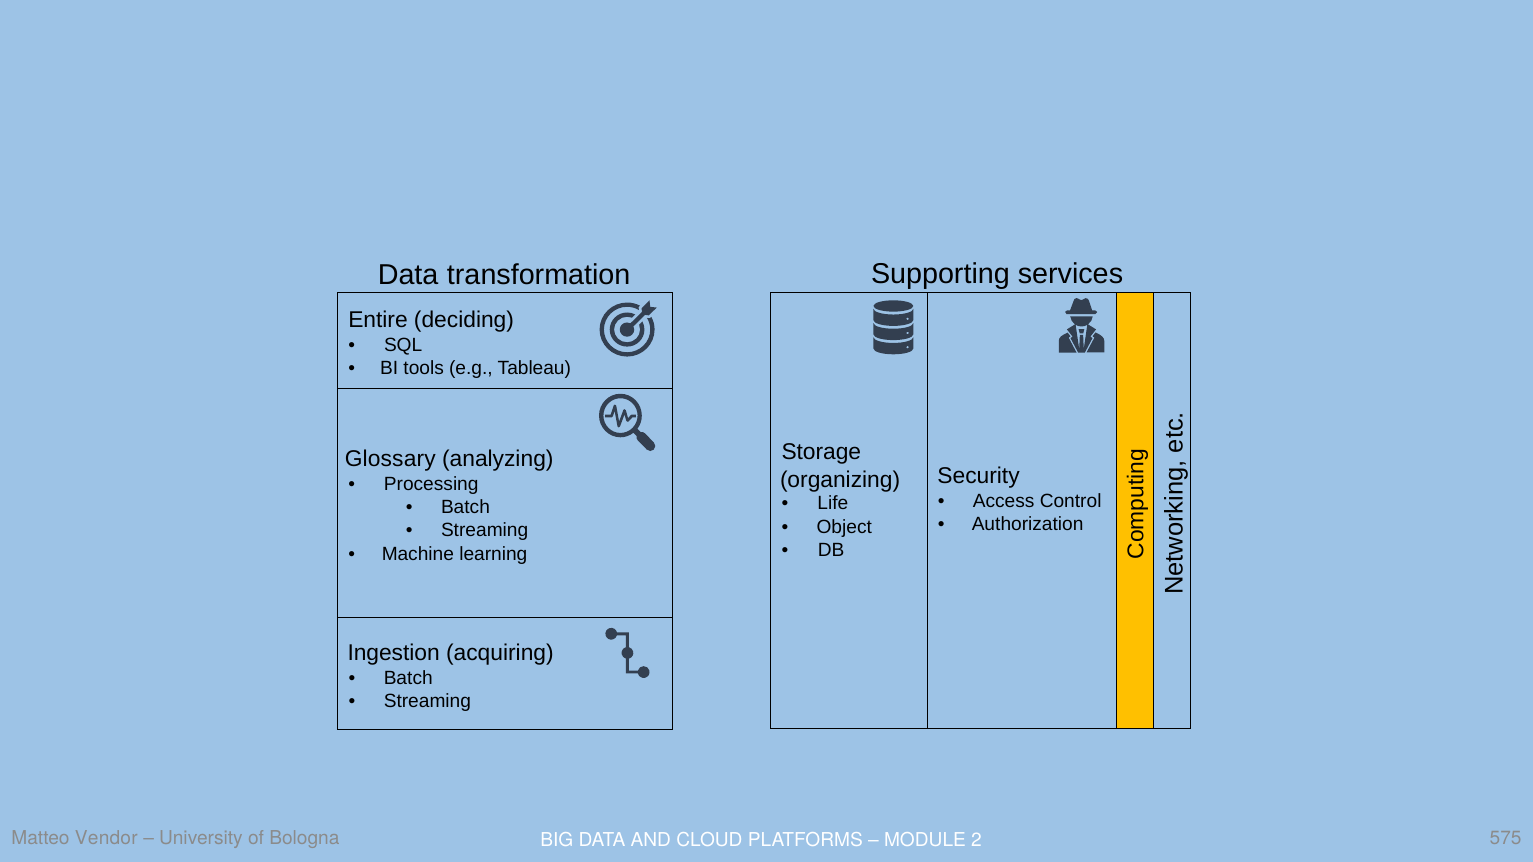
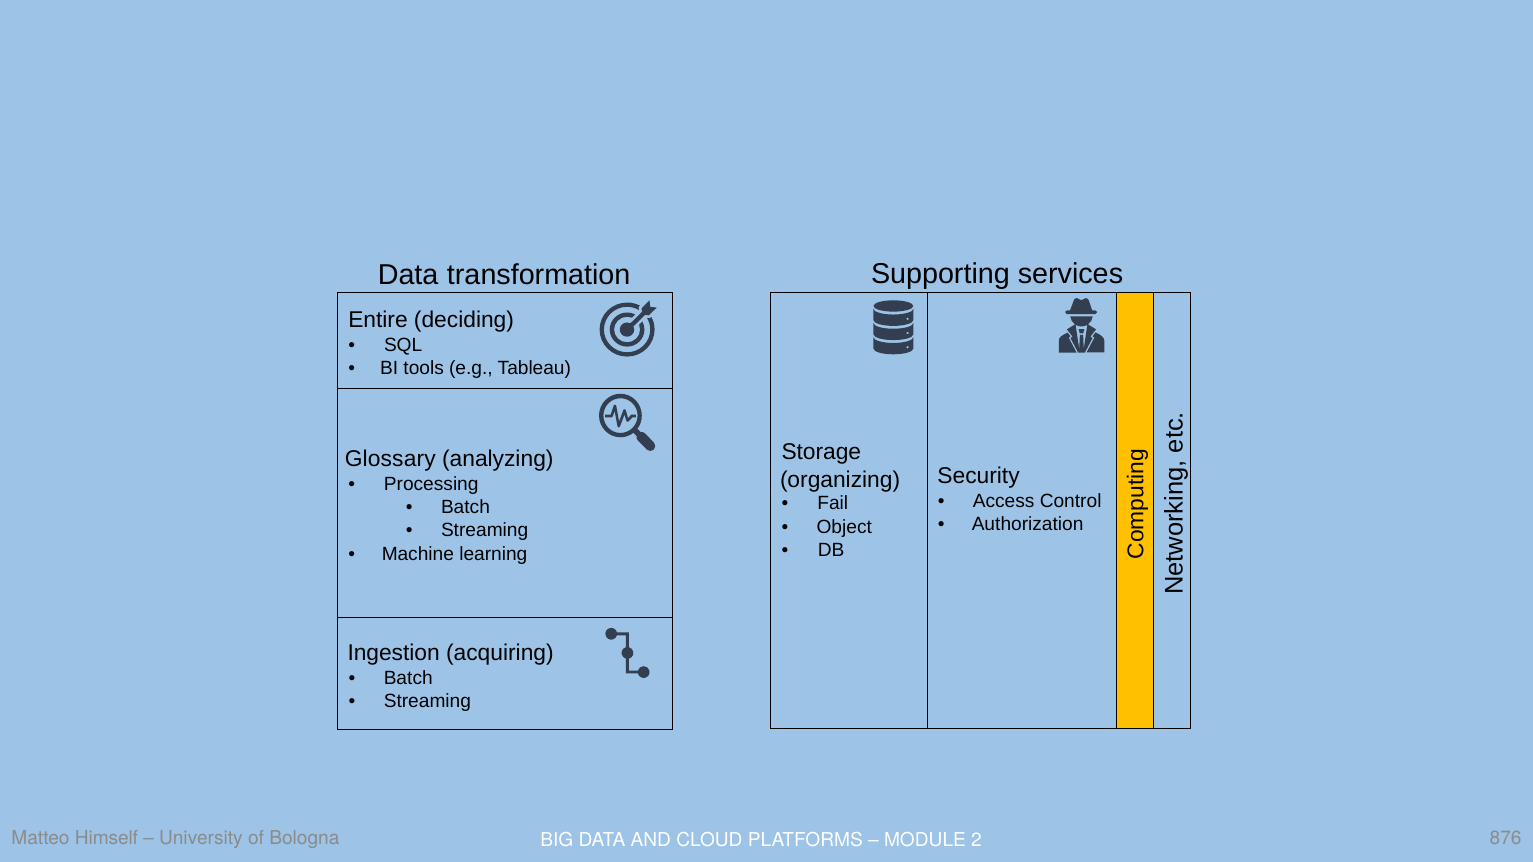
Life: Life -> Fail
Vendor: Vendor -> Himself
575: 575 -> 876
